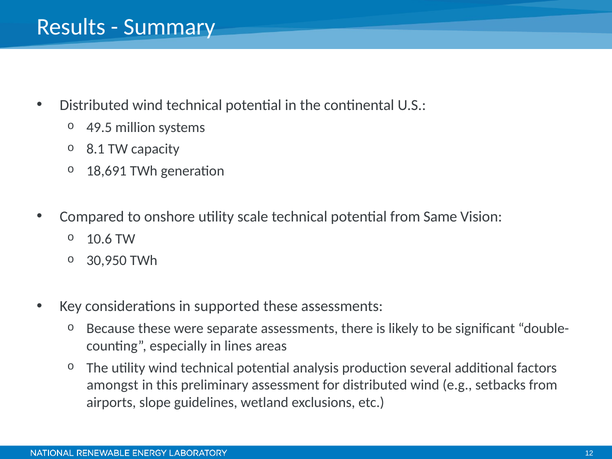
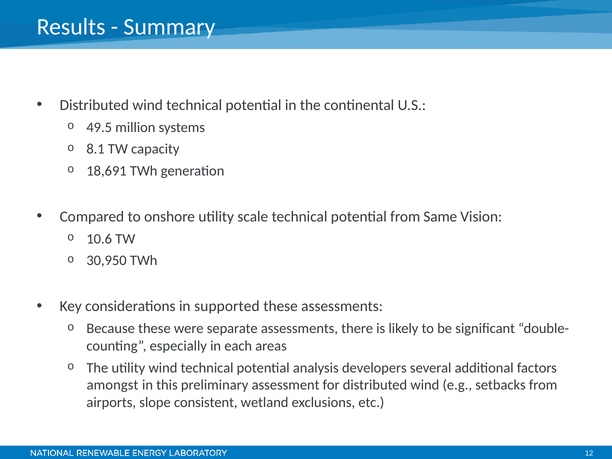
lines: lines -> each
production: production -> developers
guidelines: guidelines -> consistent
